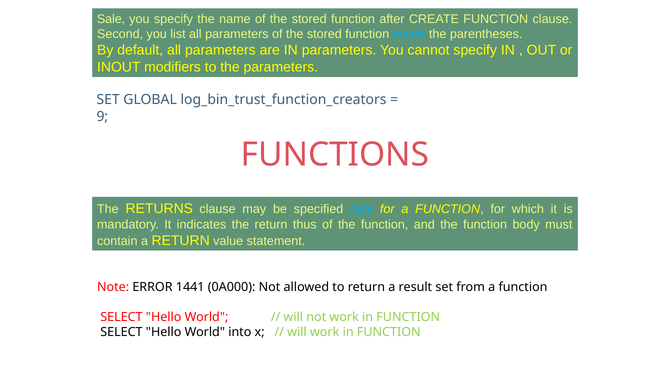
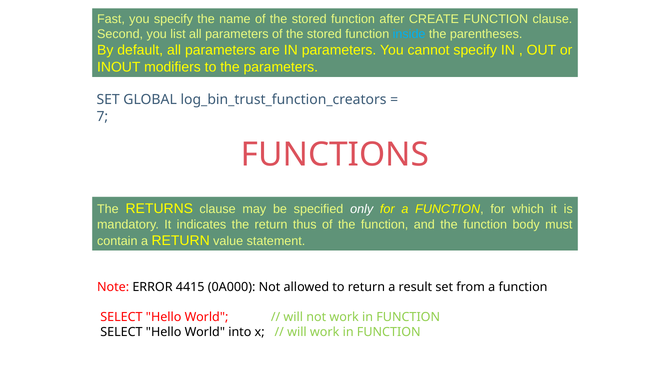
Sale: Sale -> Fast
9: 9 -> 7
only colour: light blue -> white
1441: 1441 -> 4415
